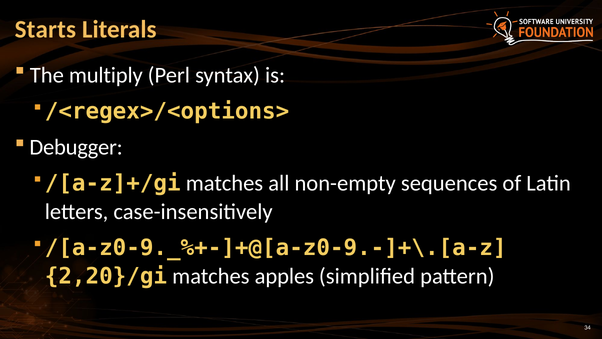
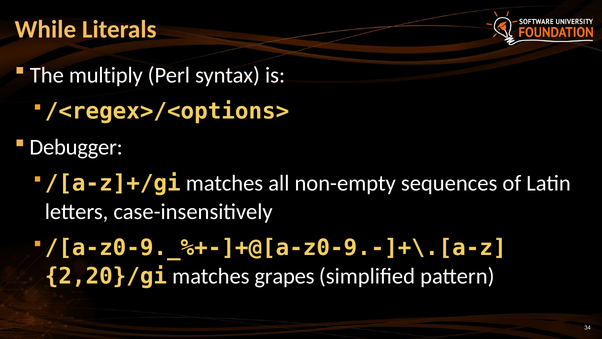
Starts: Starts -> While
apples: apples -> grapes
